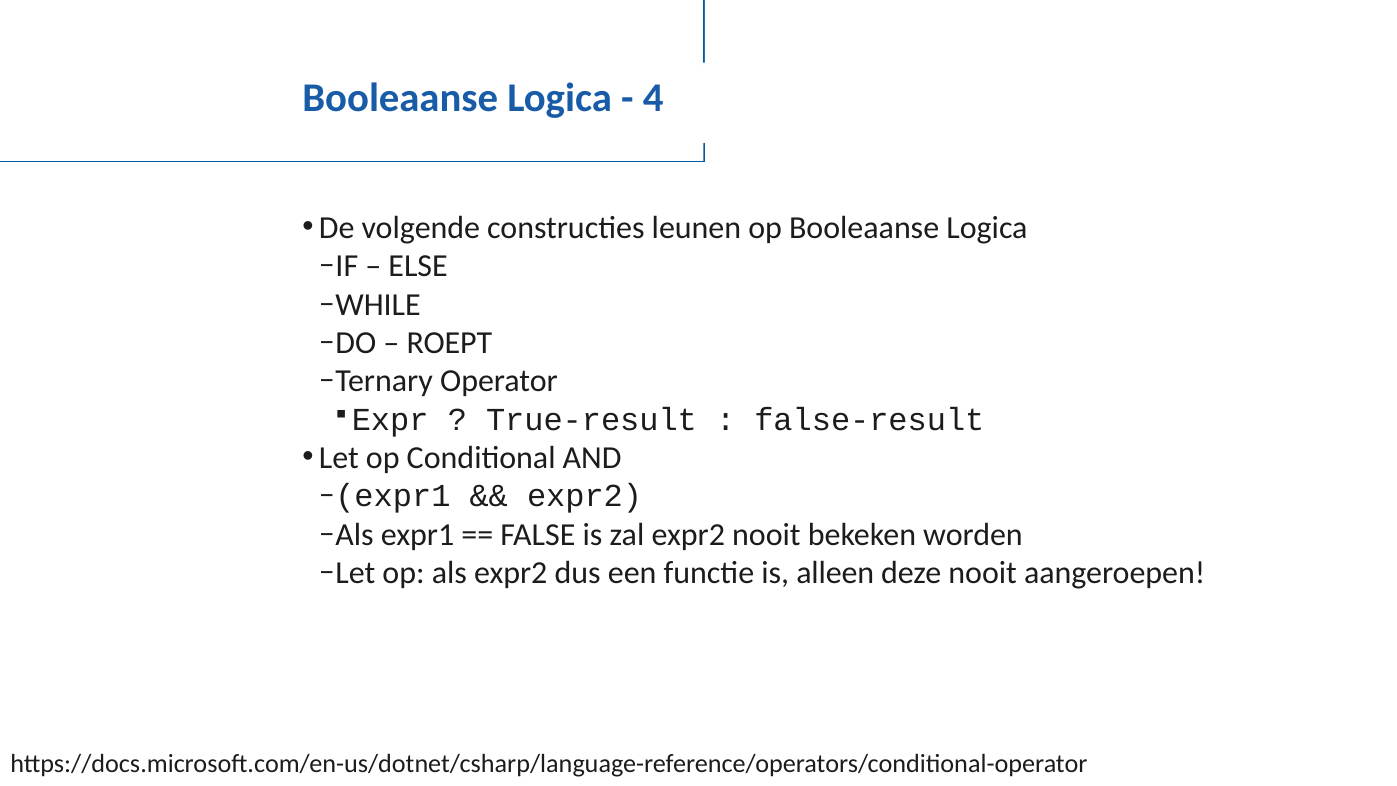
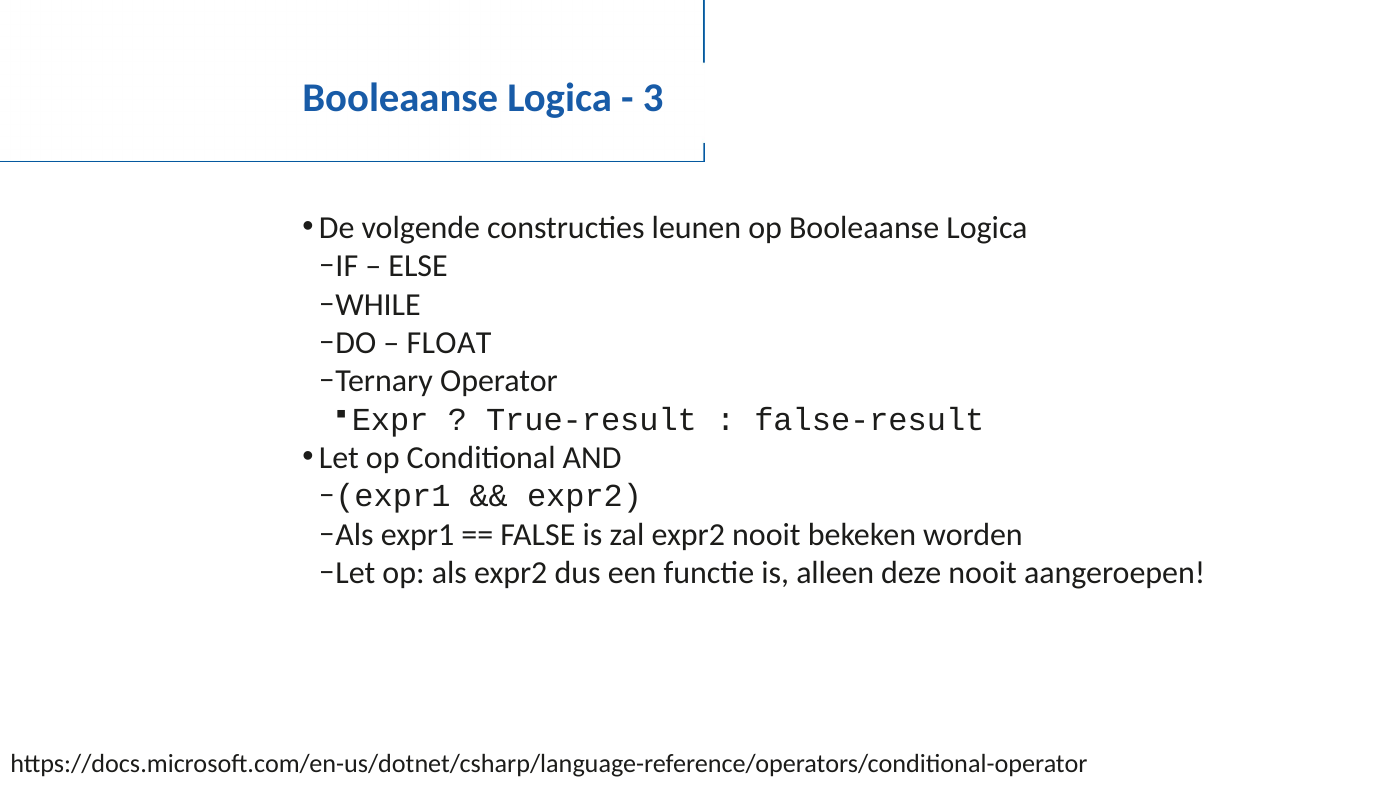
4: 4 -> 3
ROEPT: ROEPT -> FLOAT
